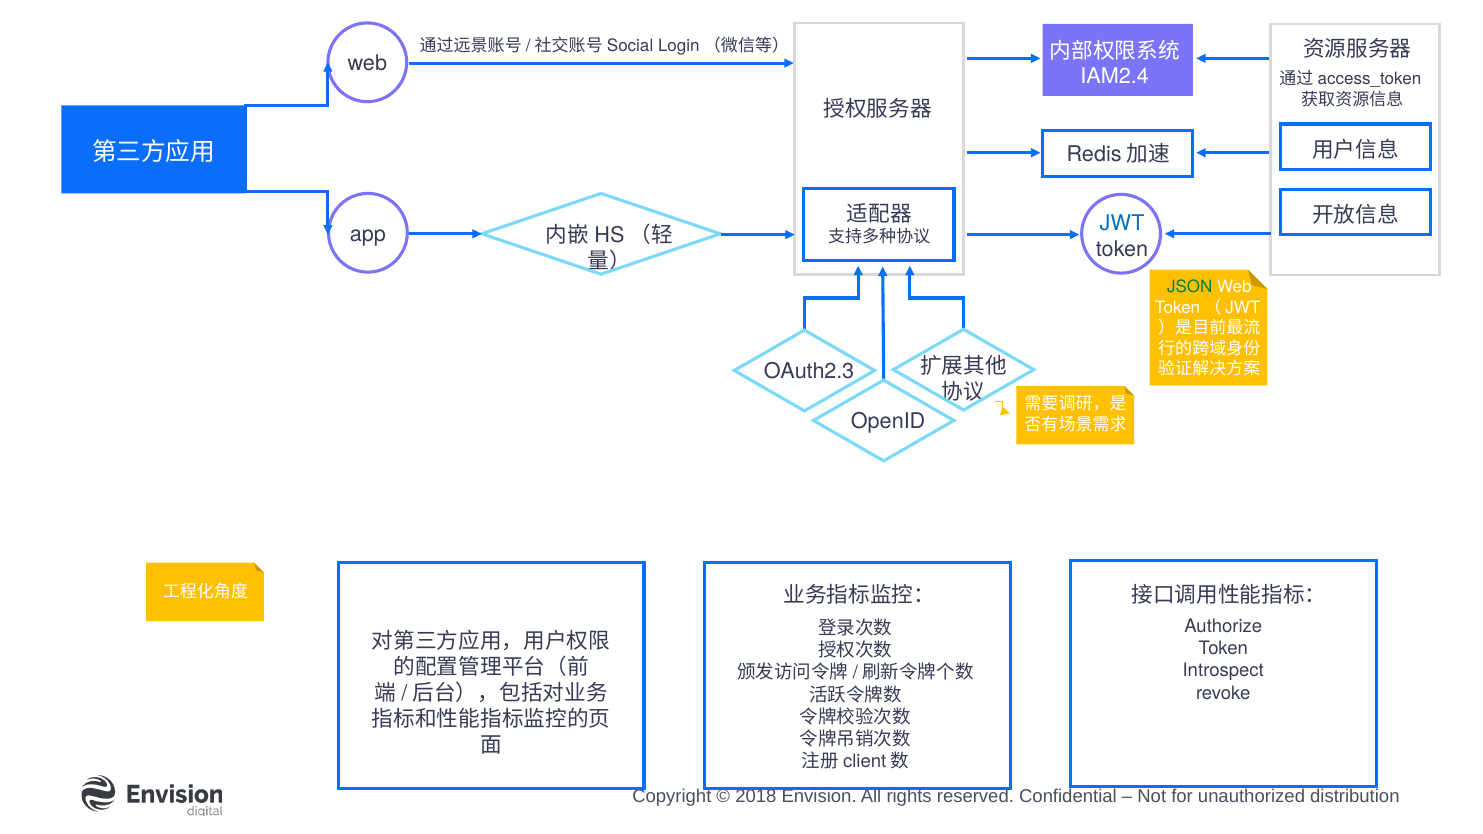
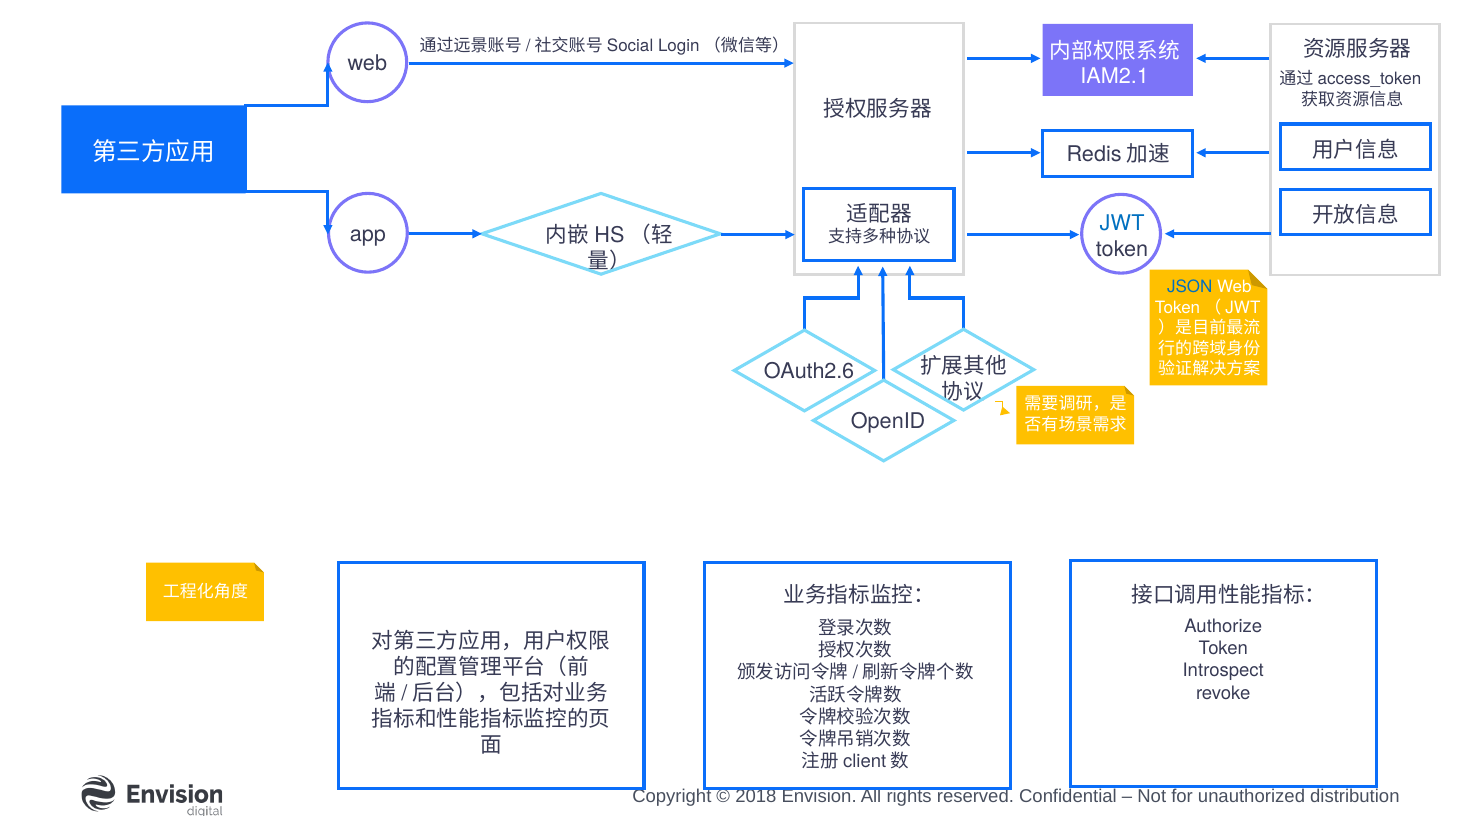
IAM2.4: IAM2.4 -> IAM2.1
JSON colour: green -> blue
OAuth2.3: OAuth2.3 -> OAuth2.6
